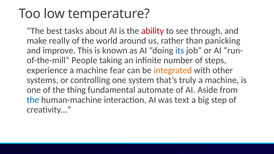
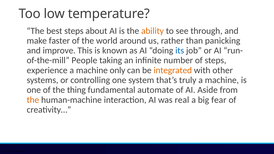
best tasks: tasks -> steps
ability colour: red -> orange
really: really -> faster
fear: fear -> only
the at (33, 100) colour: blue -> orange
text: text -> real
step: step -> fear
